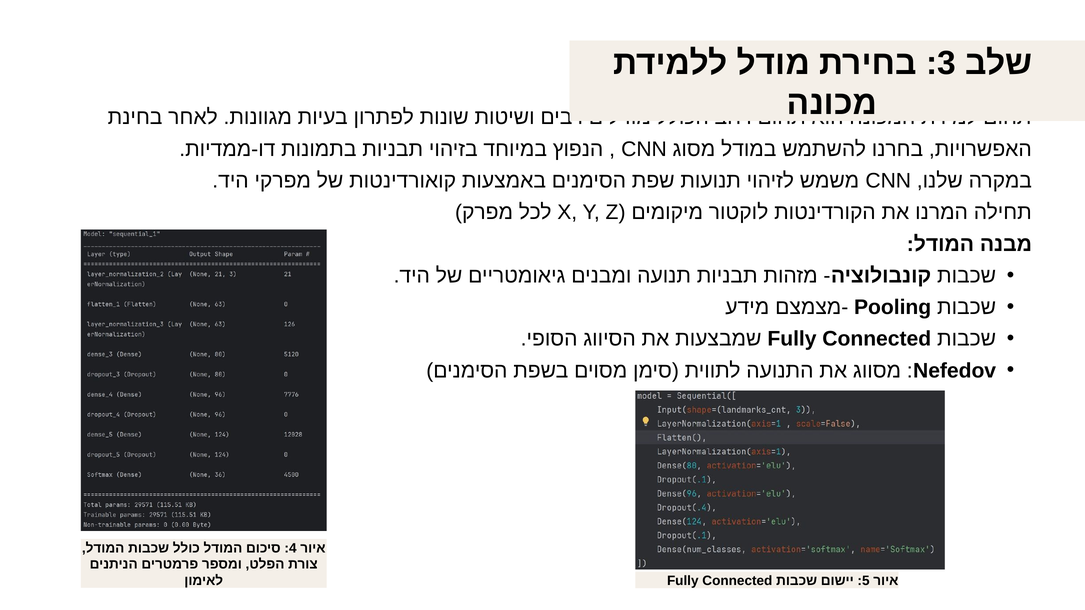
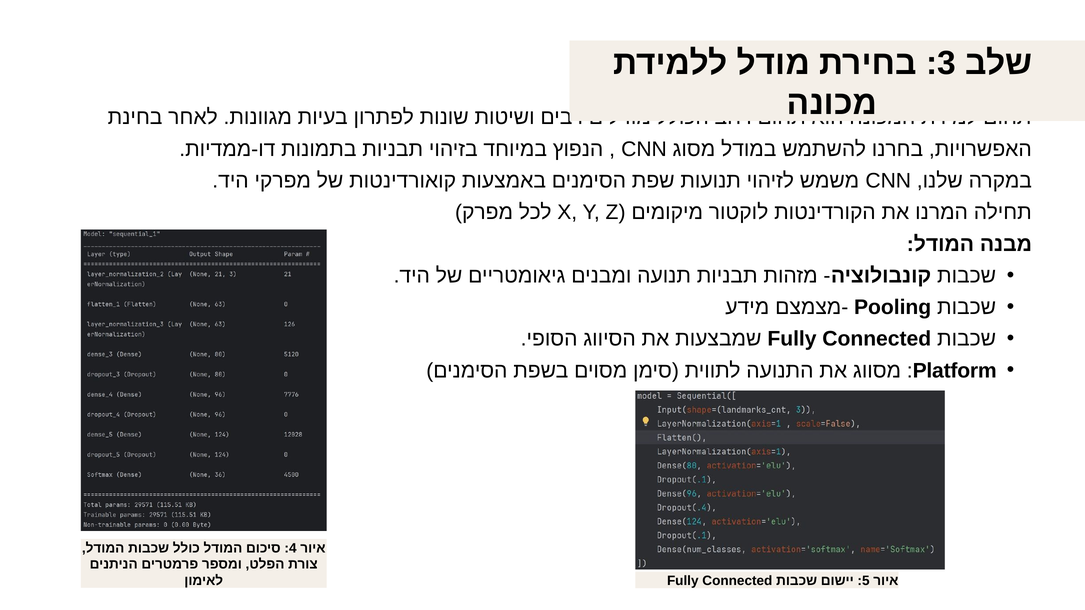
Nefedov: Nefedov -> Platform
